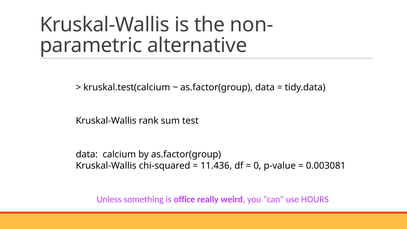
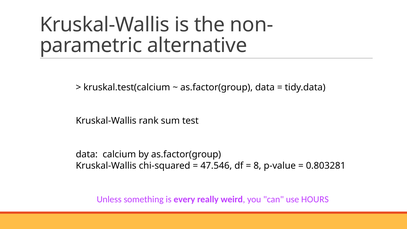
11.436: 11.436 -> 47.546
0: 0 -> 8
0.003081: 0.003081 -> 0.803281
office: office -> every
